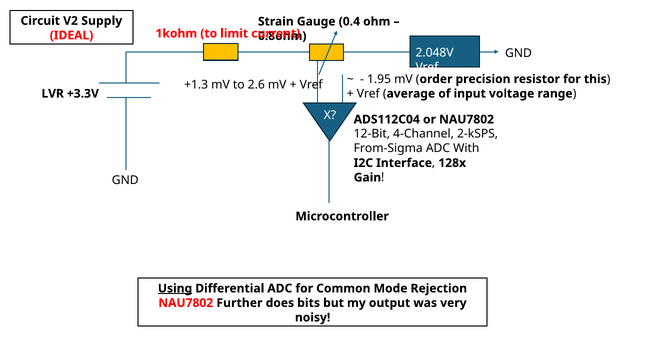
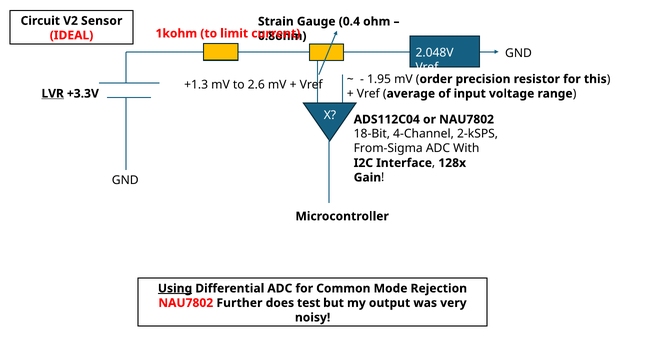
Supply: Supply -> Sensor
LVR underline: none -> present
12-Bit: 12-Bit -> 18-Bit
bits: bits -> test
